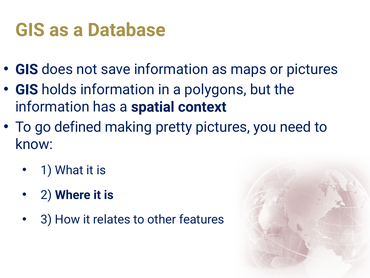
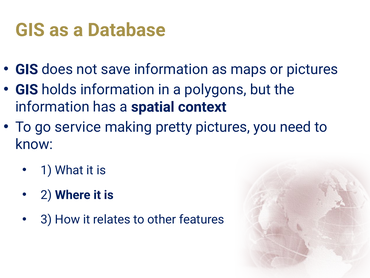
defined: defined -> service
